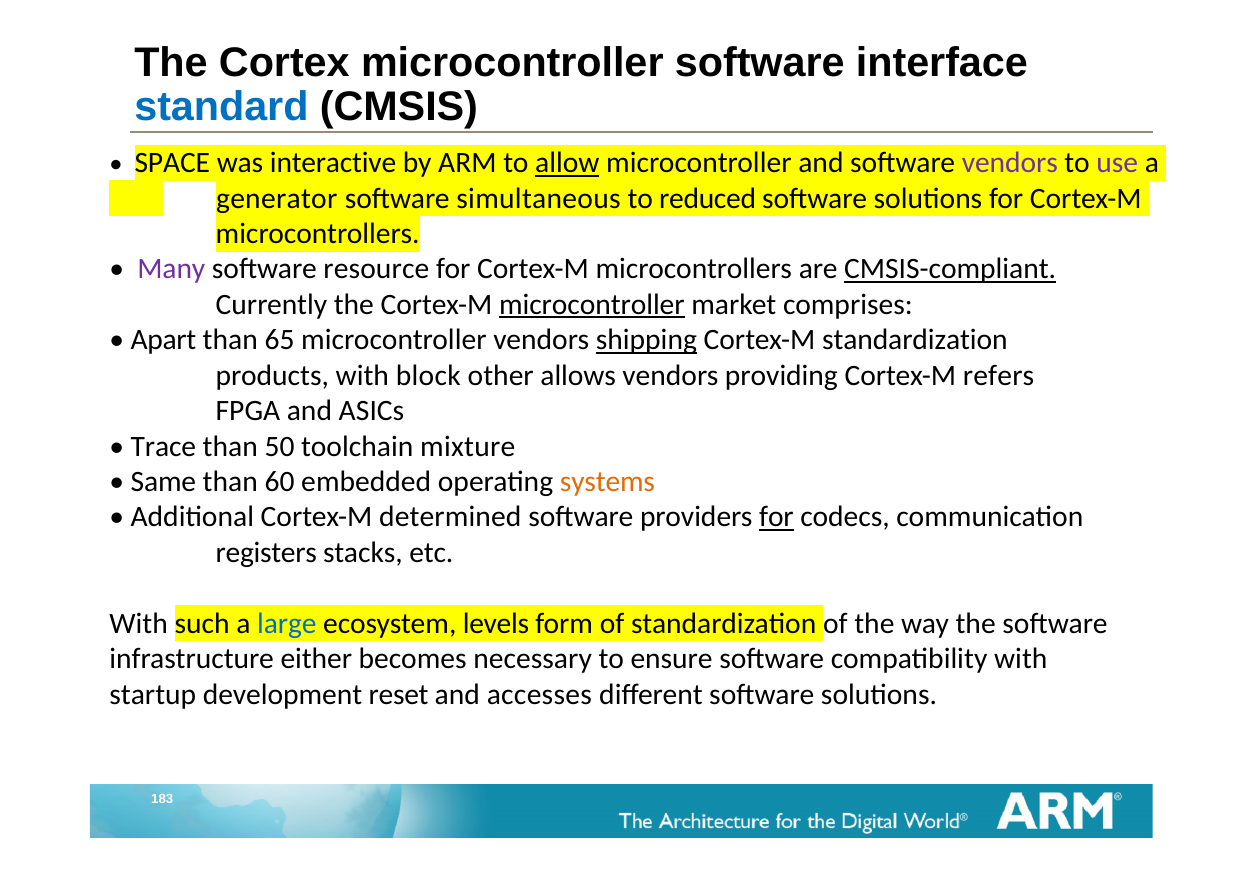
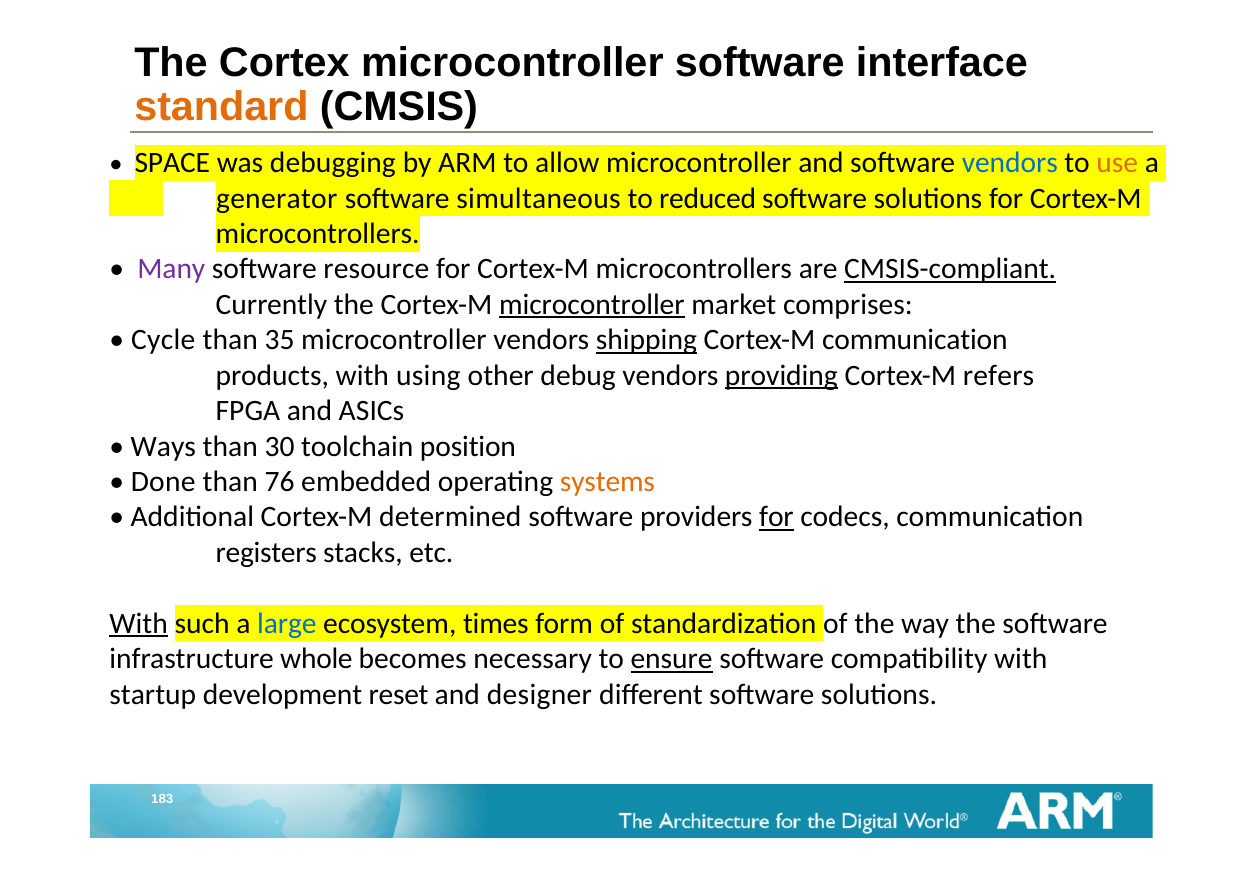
standard colour: blue -> orange
interactive: interactive -> debugging
allow underline: present -> none
vendors at (1010, 163) colour: purple -> blue
use colour: purple -> orange
Apart: Apart -> Cycle
65: 65 -> 35
Cortex-M standardization: standardization -> communication
block: block -> using
allows: allows -> debug
providing underline: none -> present
Trace: Trace -> Ways
50: 50 -> 30
mixture: mixture -> position
Same: Same -> Done
60: 60 -> 76
With at (139, 624) underline: none -> present
levels: levels -> times
either: either -> whole
ensure underline: none -> present
accesses: accesses -> designer
